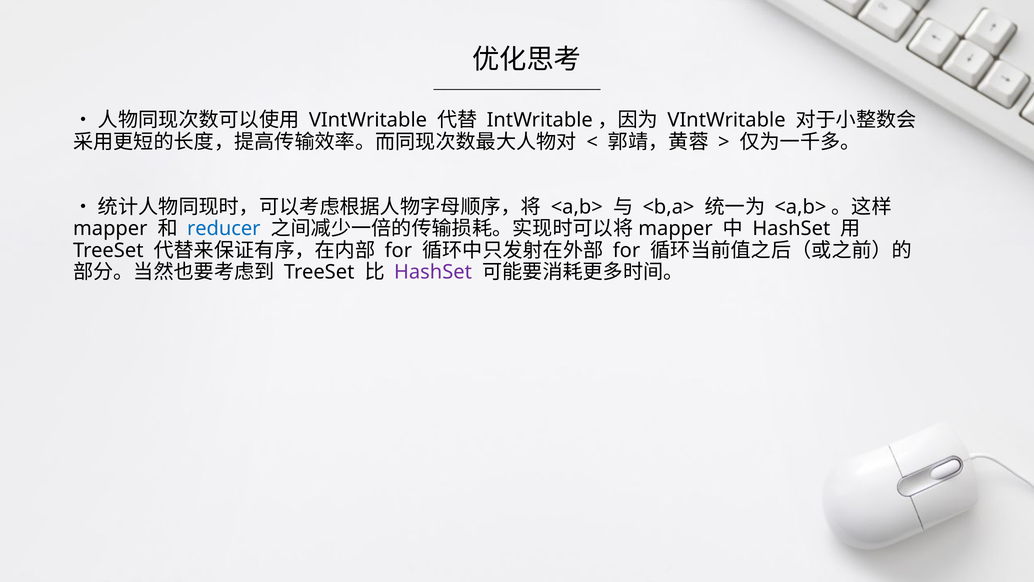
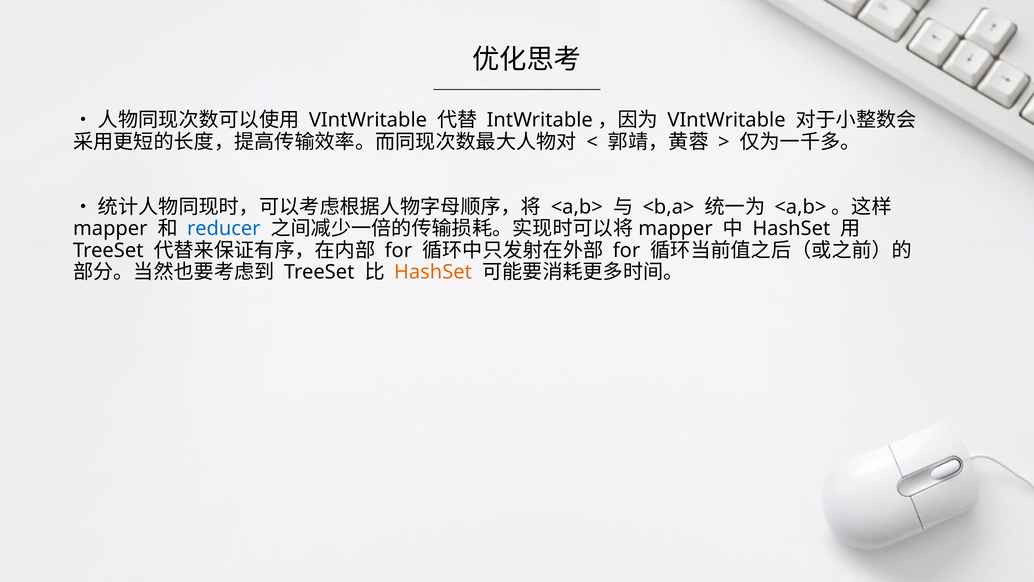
HashSet at (433, 272) colour: purple -> orange
